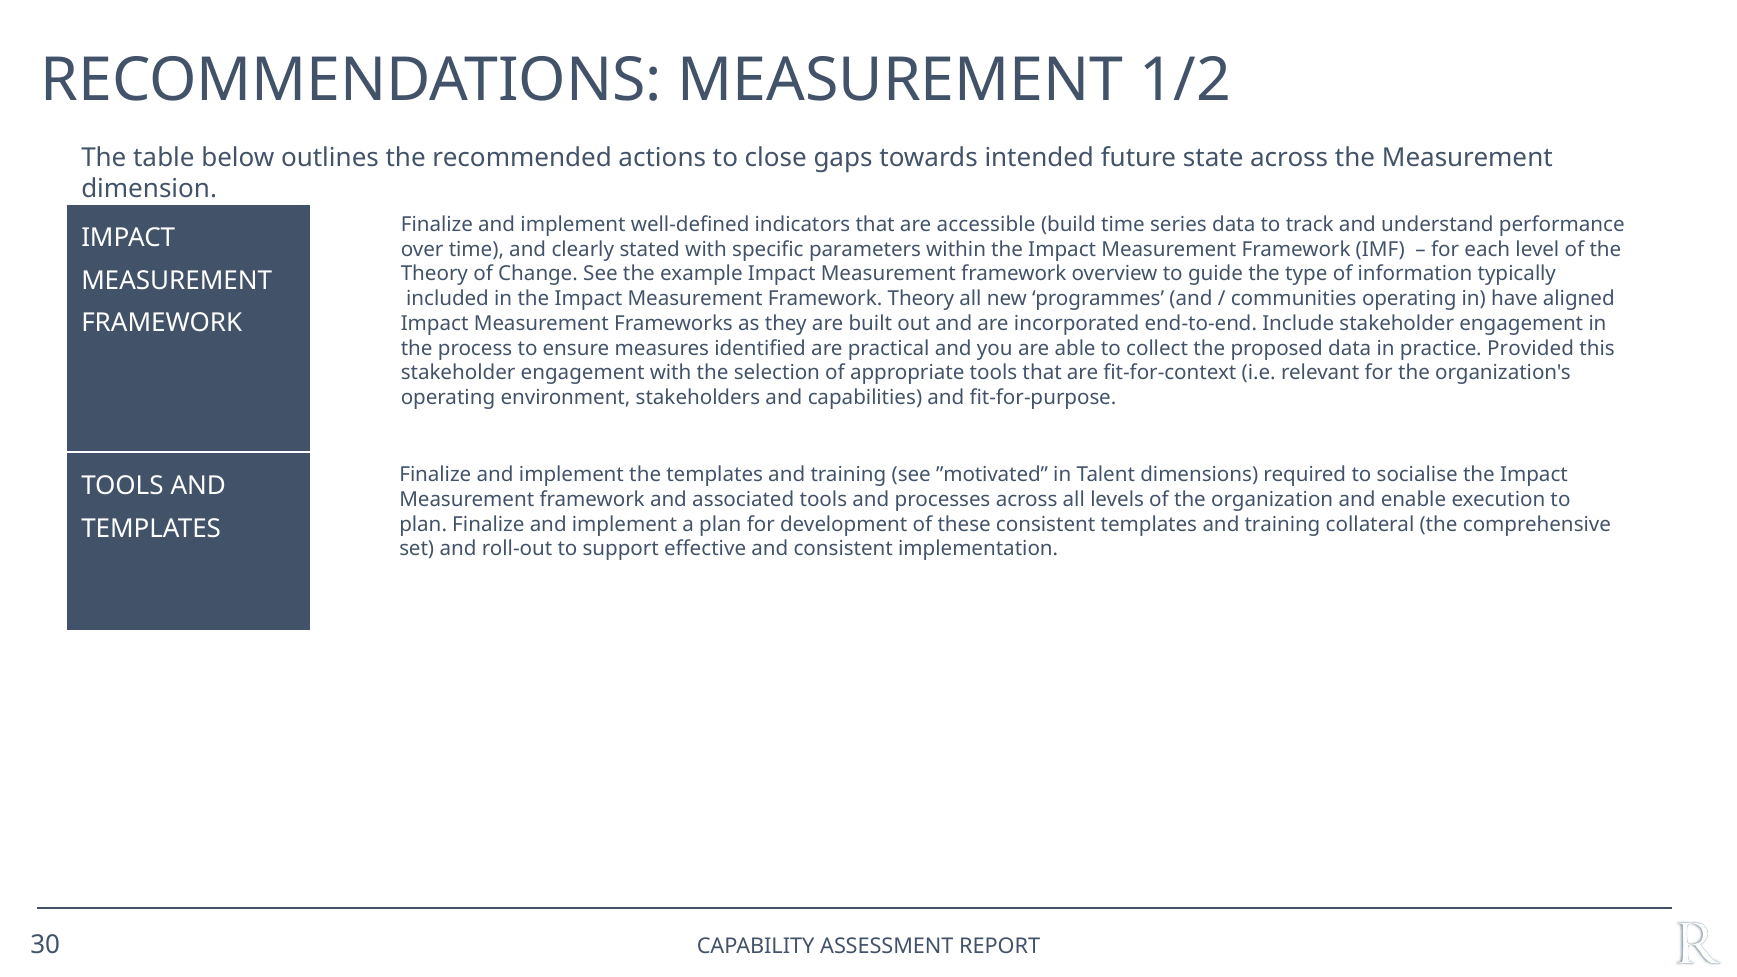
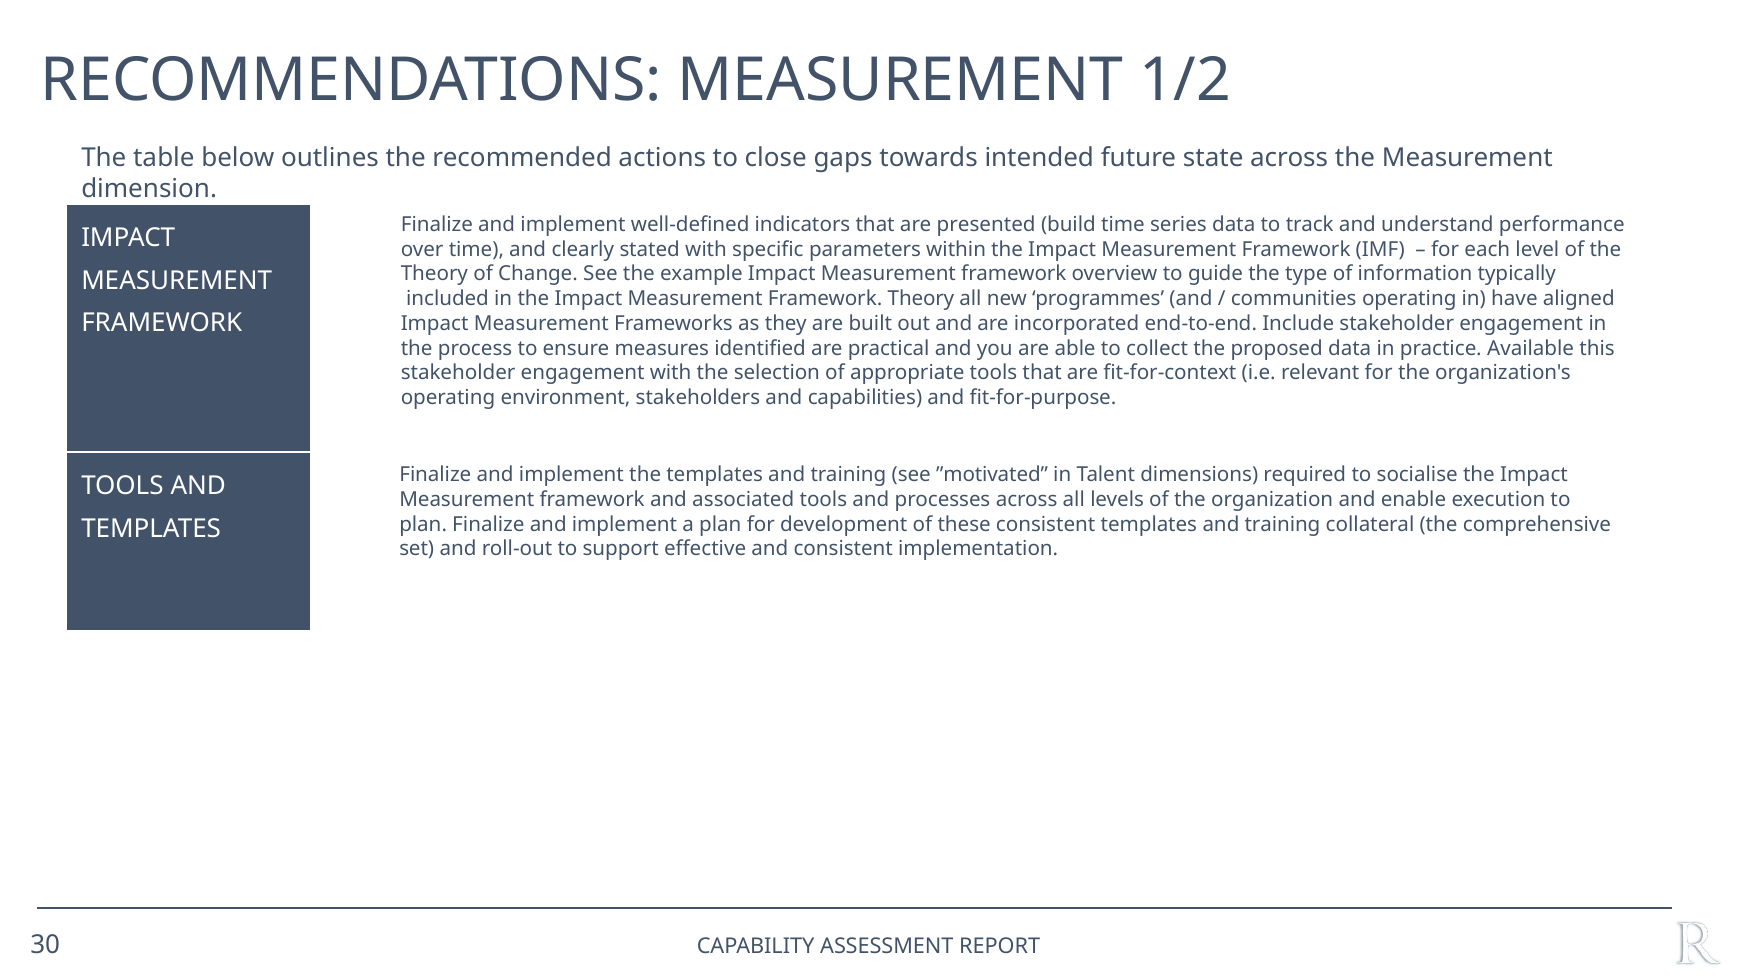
accessible: accessible -> presented
Provided: Provided -> Available
